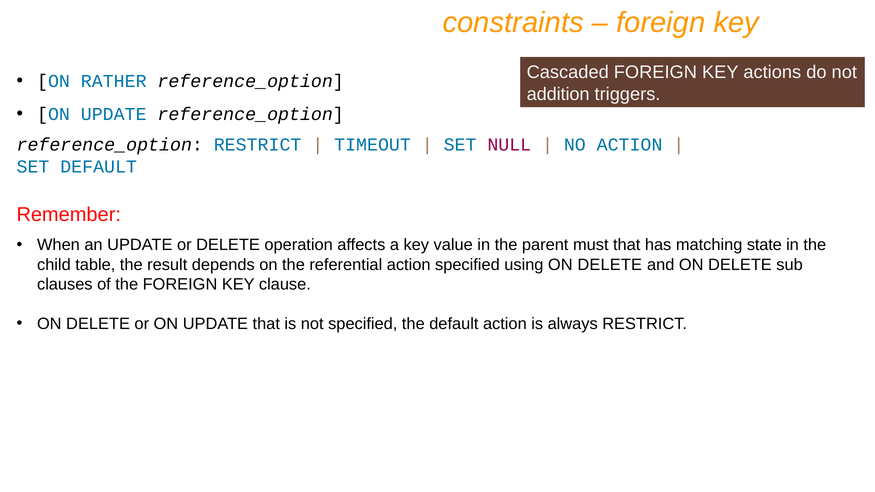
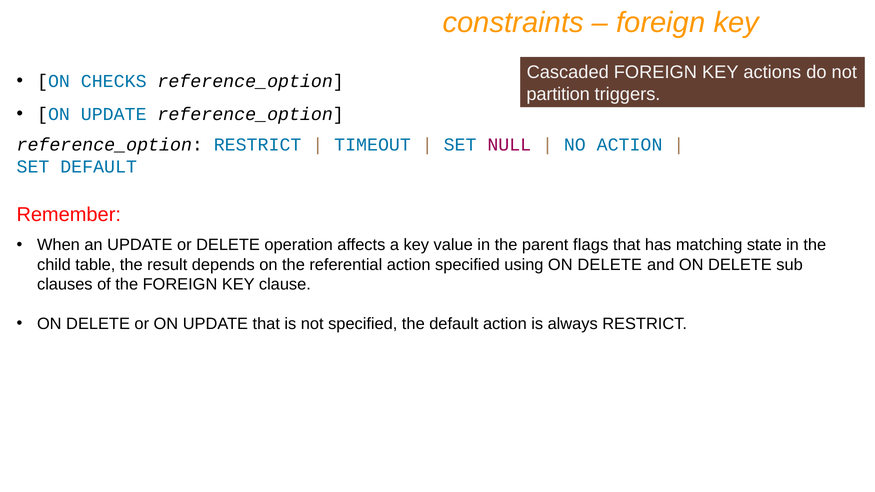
RATHER: RATHER -> CHECKS
addition: addition -> partition
must: must -> flags
